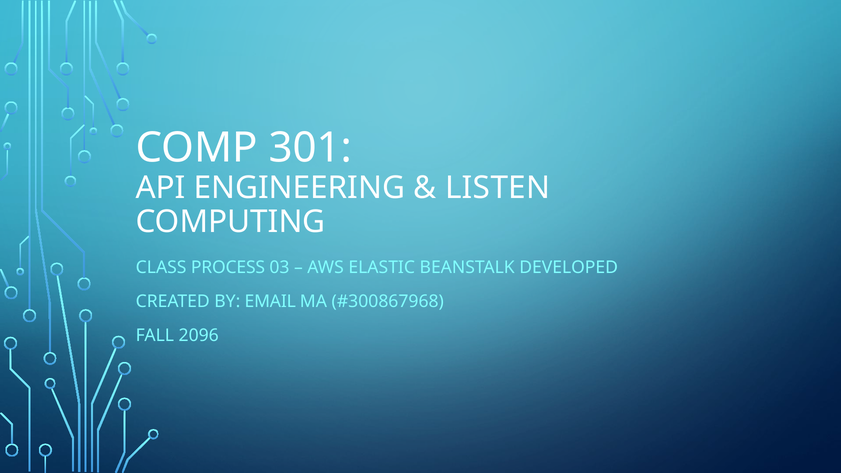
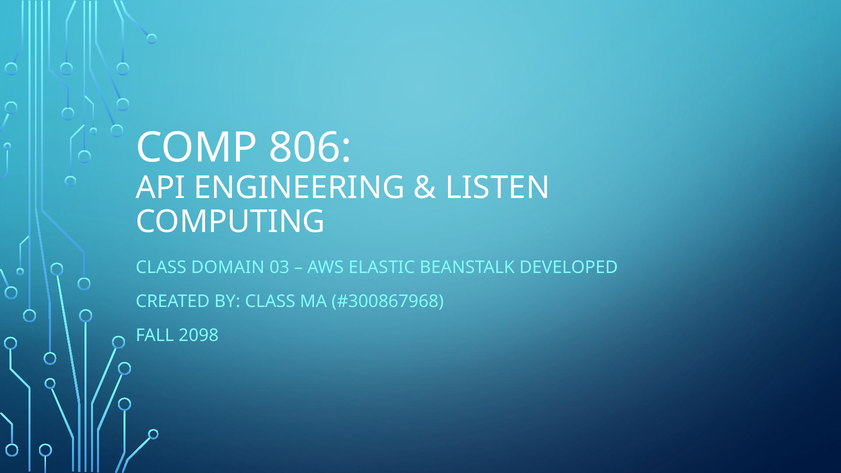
301: 301 -> 806
PROCESS: PROCESS -> DOMAIN
BY EMAIL: EMAIL -> CLASS
2096: 2096 -> 2098
